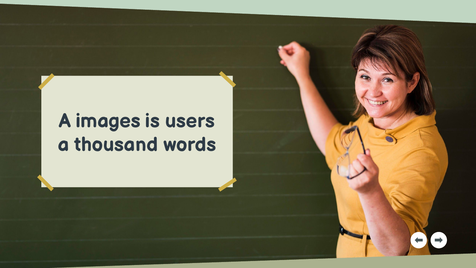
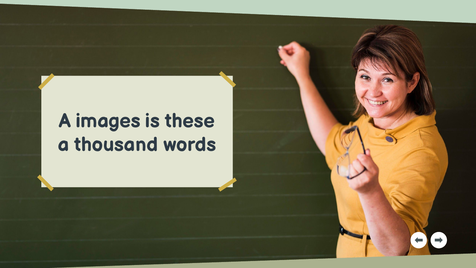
users: users -> these
